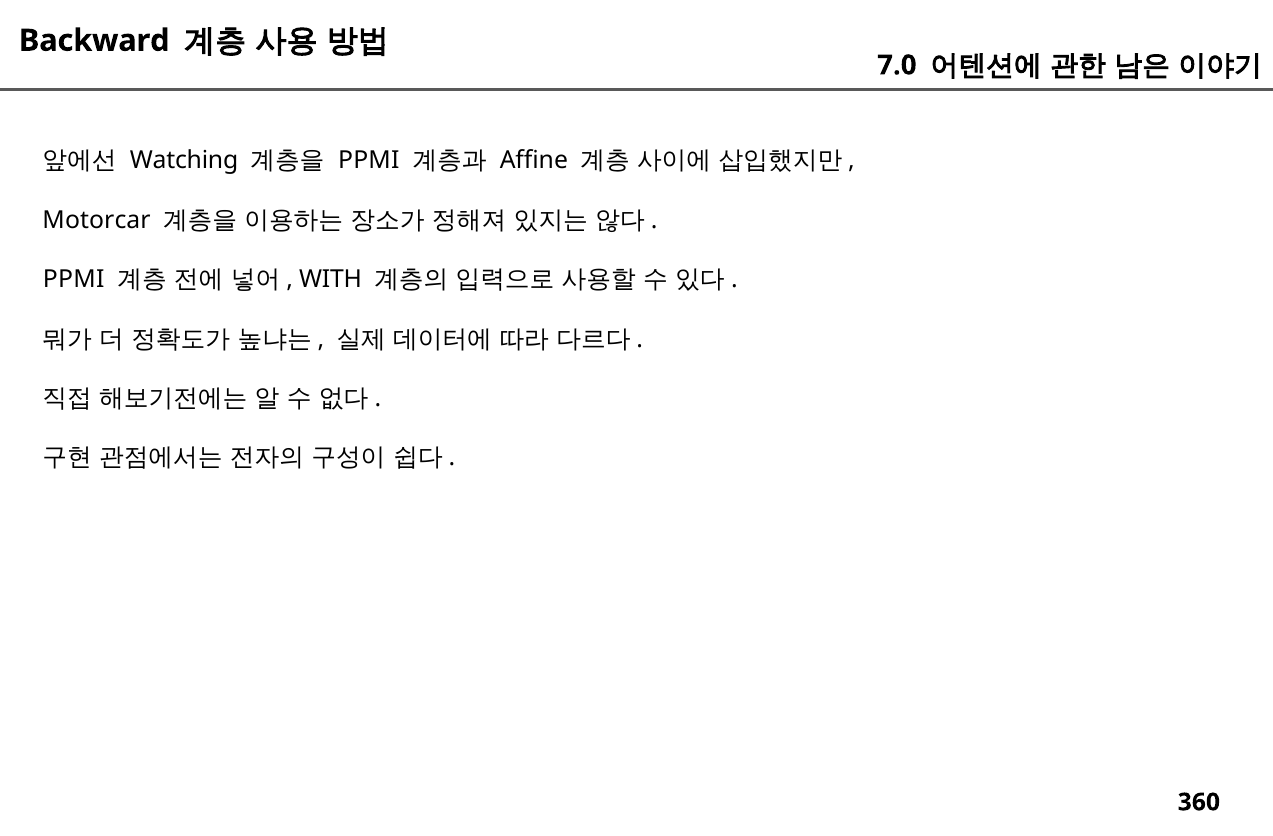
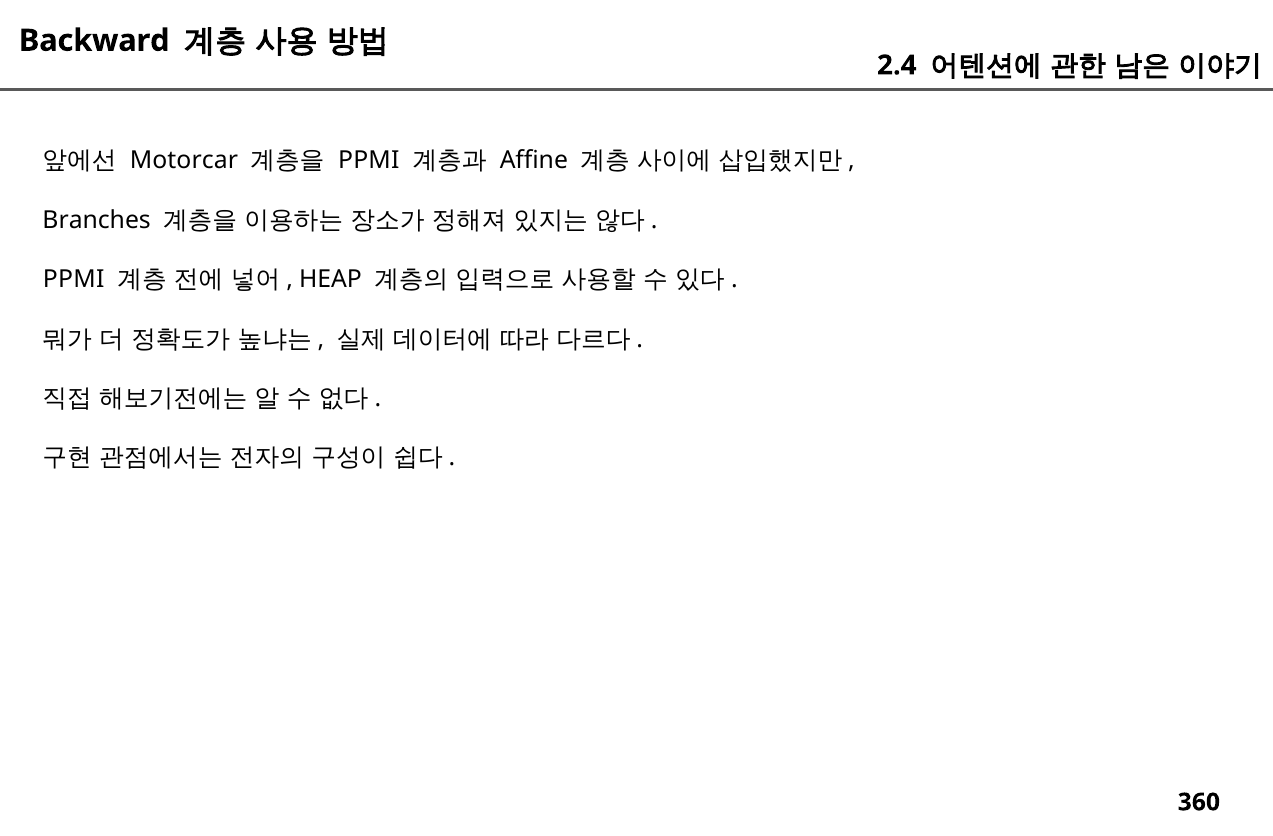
7.0: 7.0 -> 2.4
Watching: Watching -> Motorcar
Motorcar: Motorcar -> Branches
WITH: WITH -> HEAP
